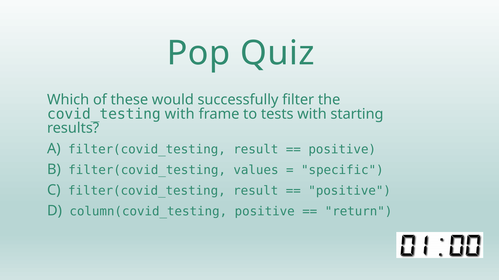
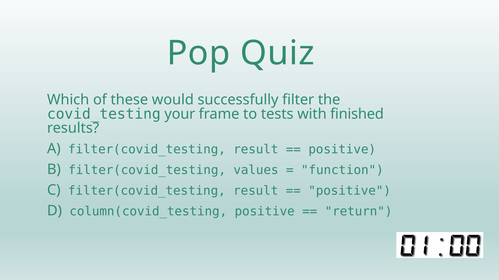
covid_testing with: with -> your
starting: starting -> finished
specific: specific -> function
